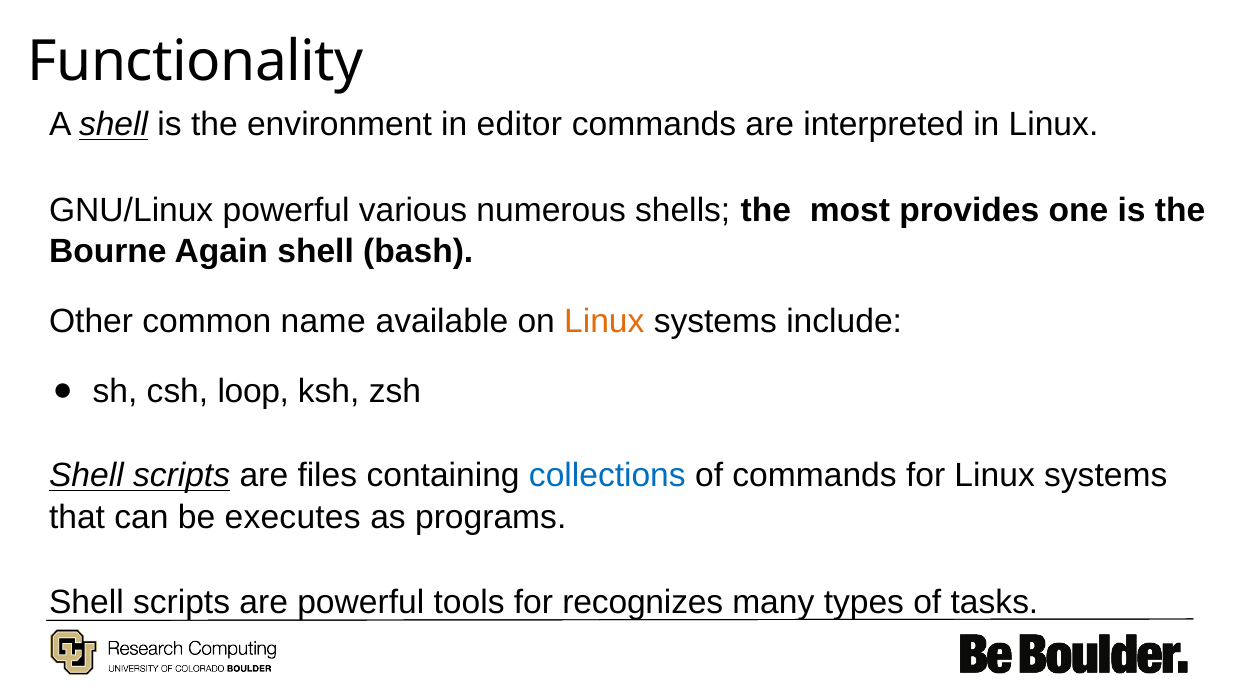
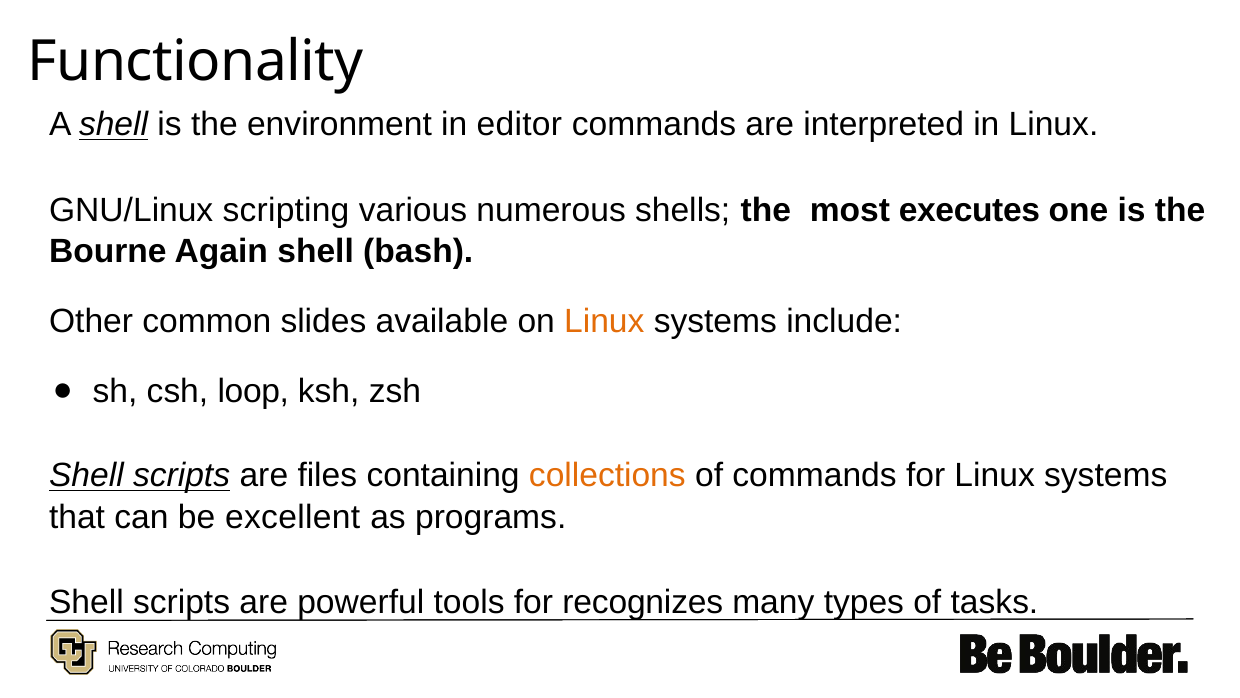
GNU/Linux powerful: powerful -> scripting
provides: provides -> executes
name: name -> slides
collections colour: blue -> orange
executes: executes -> excellent
